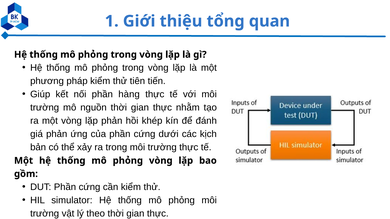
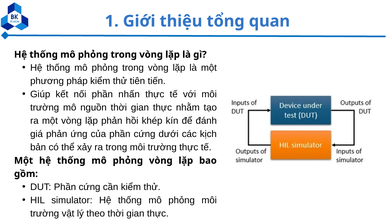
hàng: hàng -> nhấn
